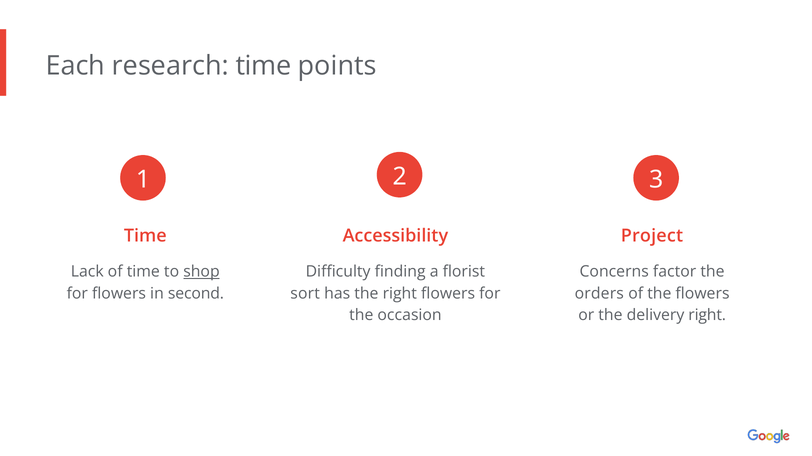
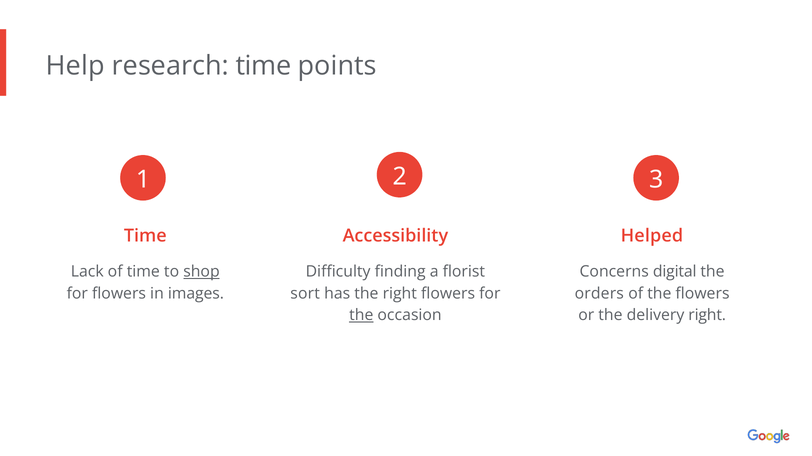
Each: Each -> Help
Project: Project -> Helped
factor: factor -> digital
second: second -> images
the at (361, 316) underline: none -> present
